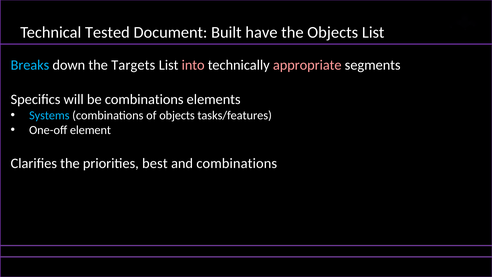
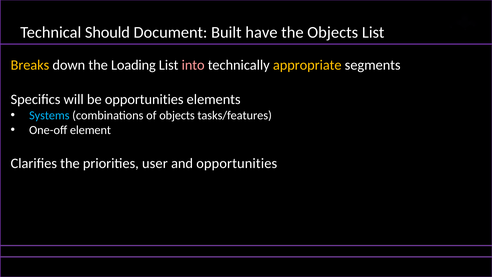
Tested: Tested -> Should
Breaks colour: light blue -> yellow
Targets: Targets -> Loading
appropriate colour: pink -> yellow
be combinations: combinations -> opportunities
best: best -> user
and combinations: combinations -> opportunities
